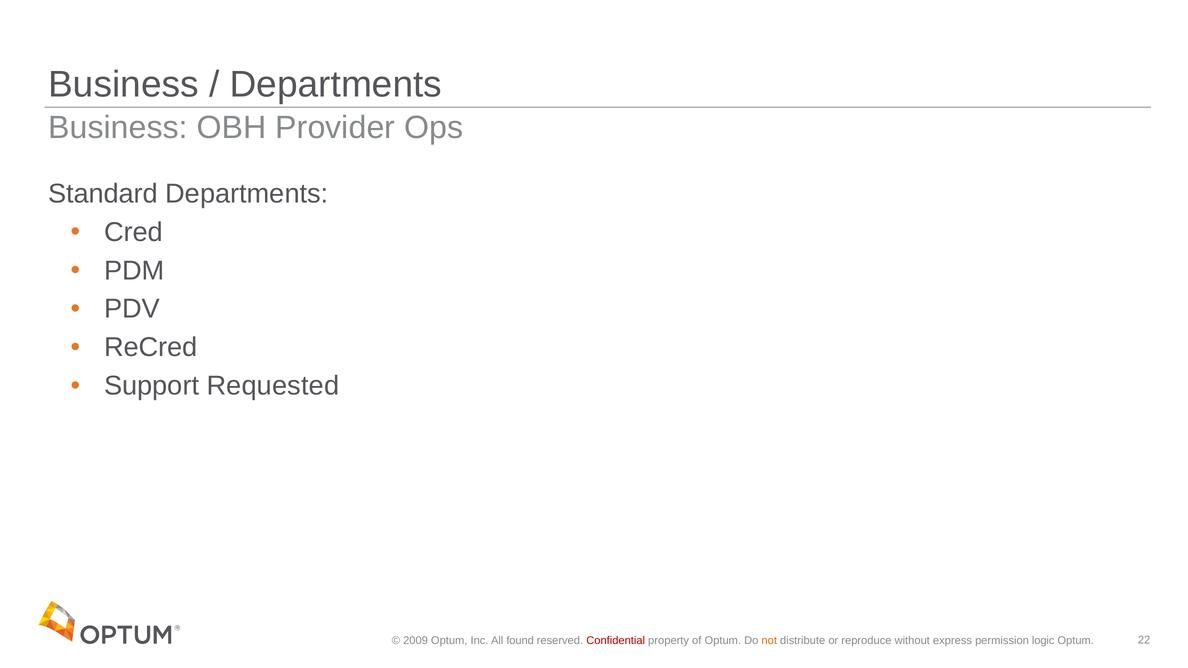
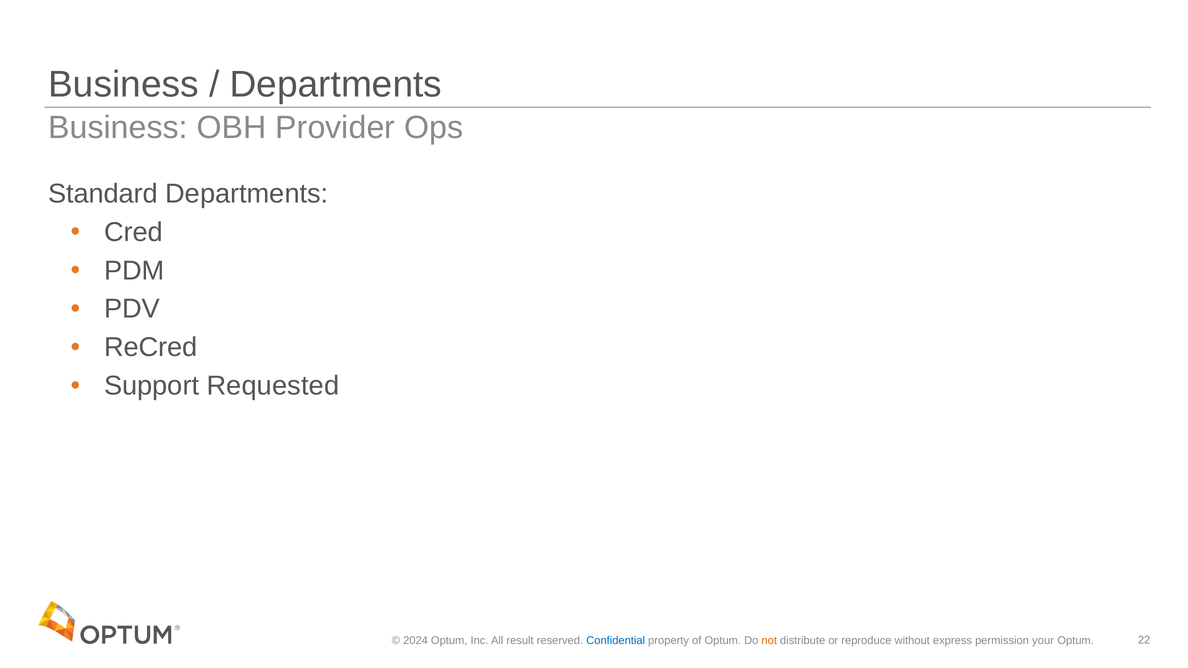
2009: 2009 -> 2024
found: found -> result
Confidential colour: red -> blue
logic: logic -> your
